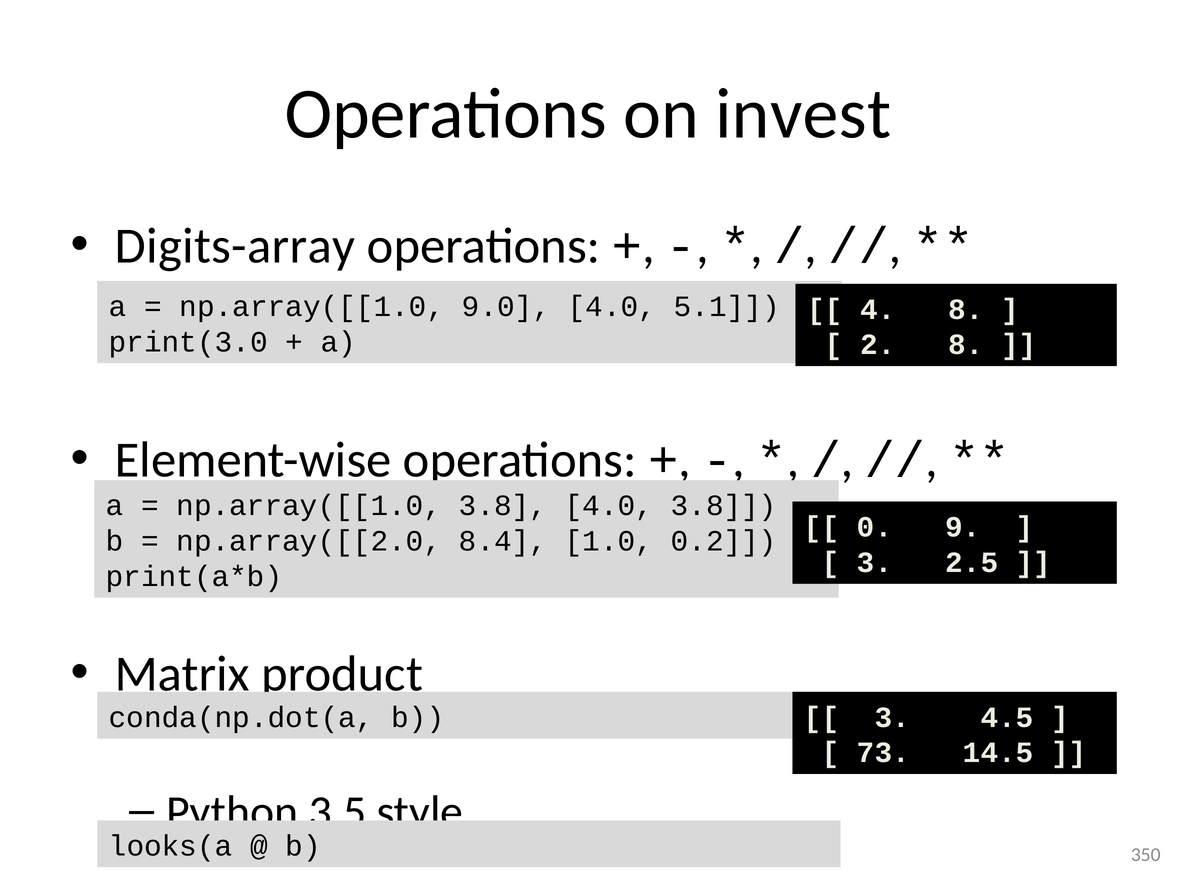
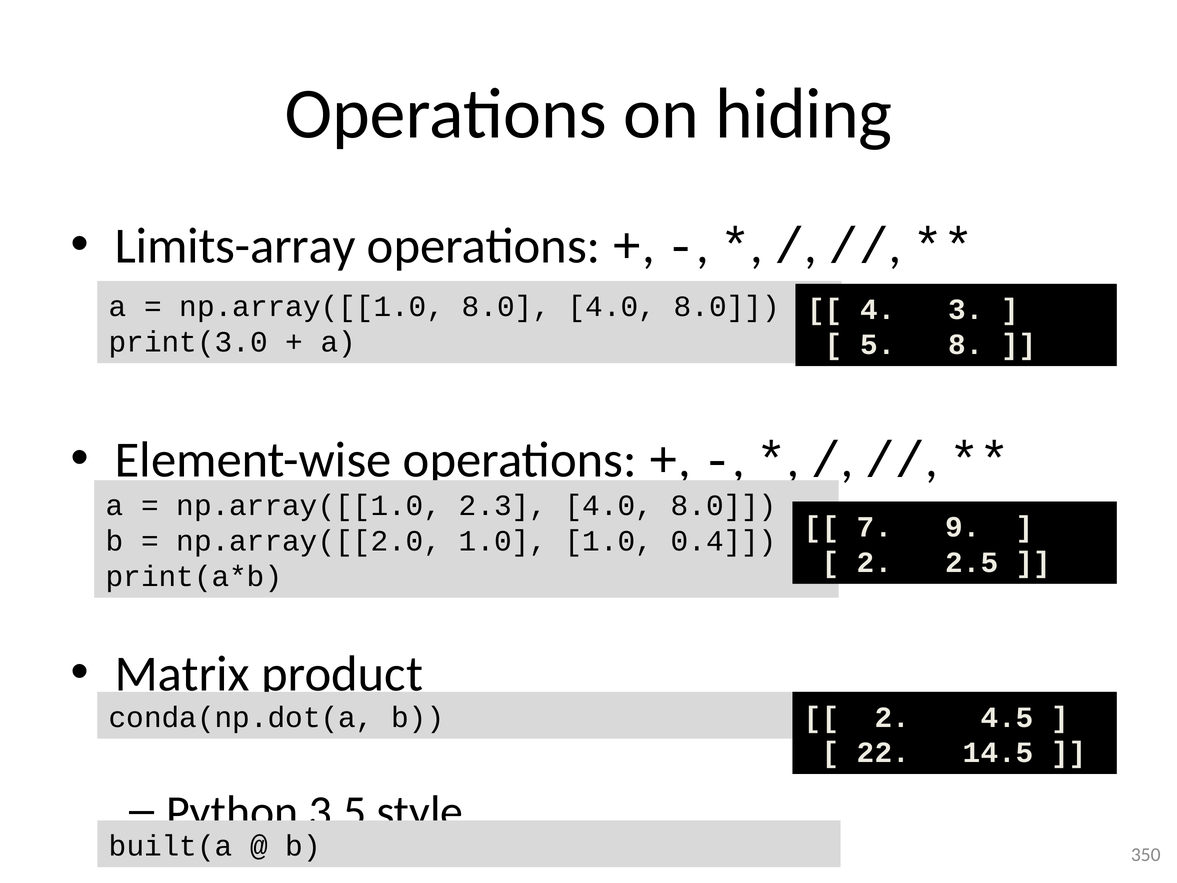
invest: invest -> hiding
Digits-array: Digits-array -> Limits-array
np.array([[1.0 9.0: 9.0 -> 8.0
5.1 at (727, 306): 5.1 -> 8.0
4 8: 8 -> 3
2: 2 -> 5
np.array([[1.0 3.8: 3.8 -> 2.3
3.8 at (724, 506): 3.8 -> 8.0
0: 0 -> 7
np.array([[2.0 8.4: 8.4 -> 1.0
0.2: 0.2 -> 0.4
3 at (875, 562): 3 -> 2
3 at (892, 717): 3 -> 2
73: 73 -> 22
looks(a: looks(a -> built(a
